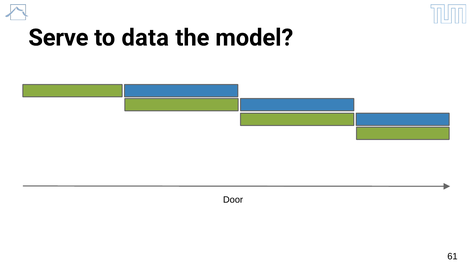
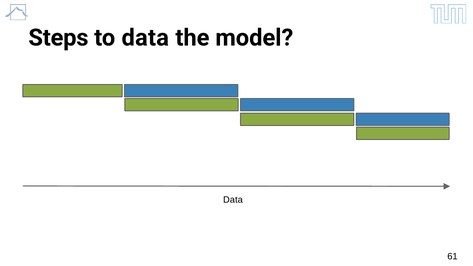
Serve: Serve -> Steps
Door at (233, 200): Door -> Data
